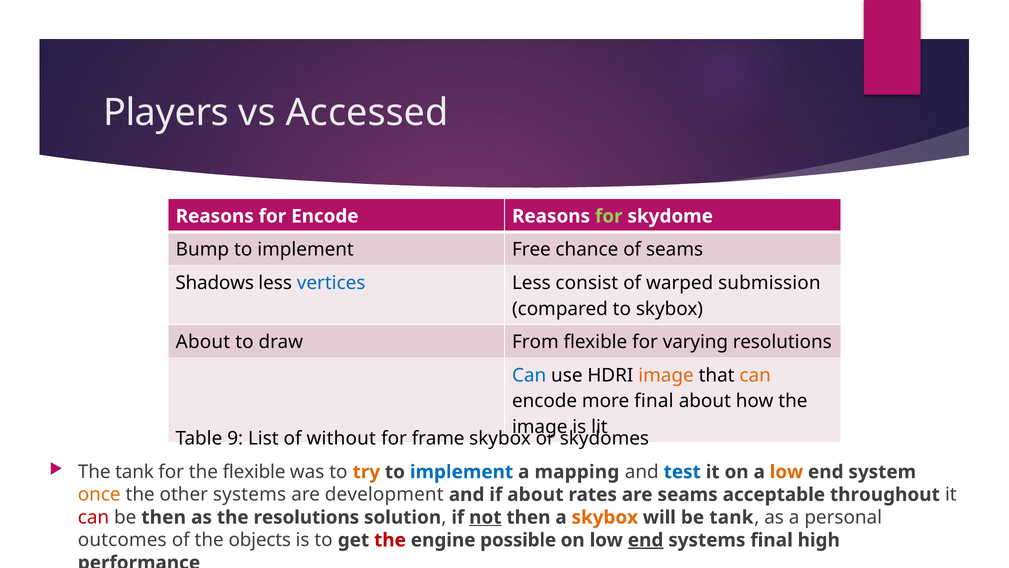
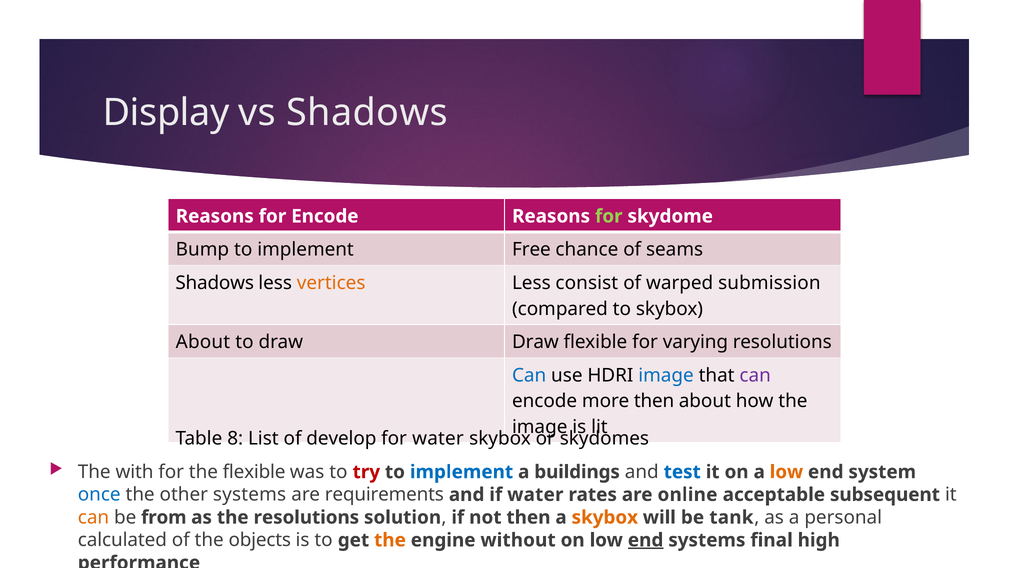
Players: Players -> Display
vs Accessed: Accessed -> Shadows
vertices colour: blue -> orange
draw From: From -> Draw
image at (666, 375) colour: orange -> blue
can at (755, 375) colour: orange -> purple
more final: final -> then
9: 9 -> 8
without: without -> develop
for frame: frame -> water
The tank: tank -> with
try colour: orange -> red
mapping: mapping -> buildings
once colour: orange -> blue
development: development -> requirements
if about: about -> water
are seams: seams -> online
throughout: throughout -> subsequent
can at (93, 517) colour: red -> orange
be then: then -> from
not underline: present -> none
outcomes: outcomes -> calculated
the at (390, 540) colour: red -> orange
possible: possible -> without
